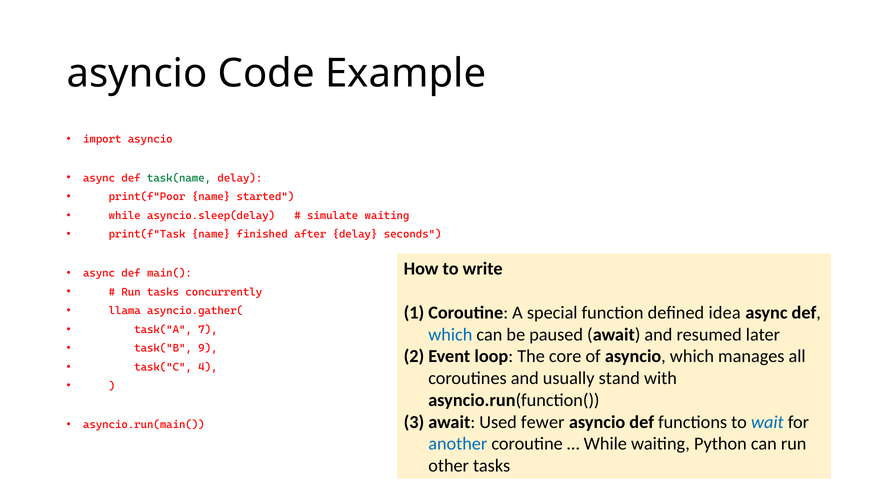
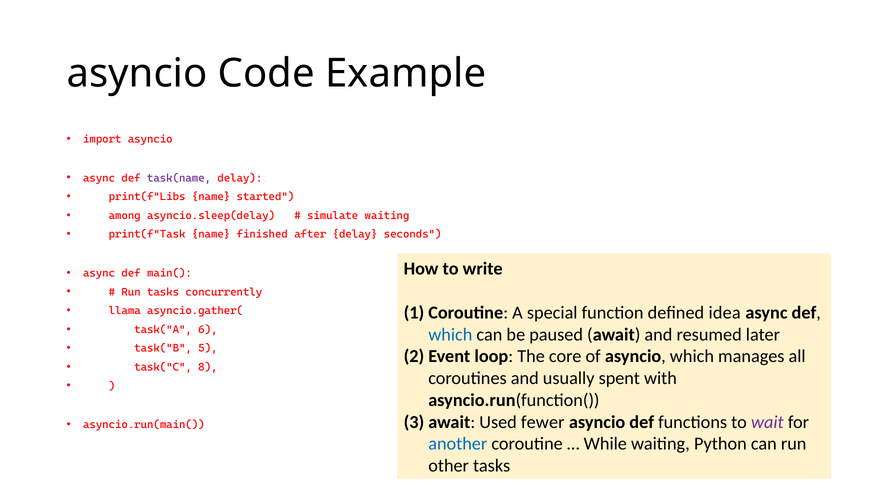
task(name colour: green -> purple
print(f"Poor: print(f"Poor -> print(f"Libs
while at (125, 216): while -> among
7: 7 -> 6
9: 9 -> 5
4: 4 -> 8
stand: stand -> spent
wait colour: blue -> purple
